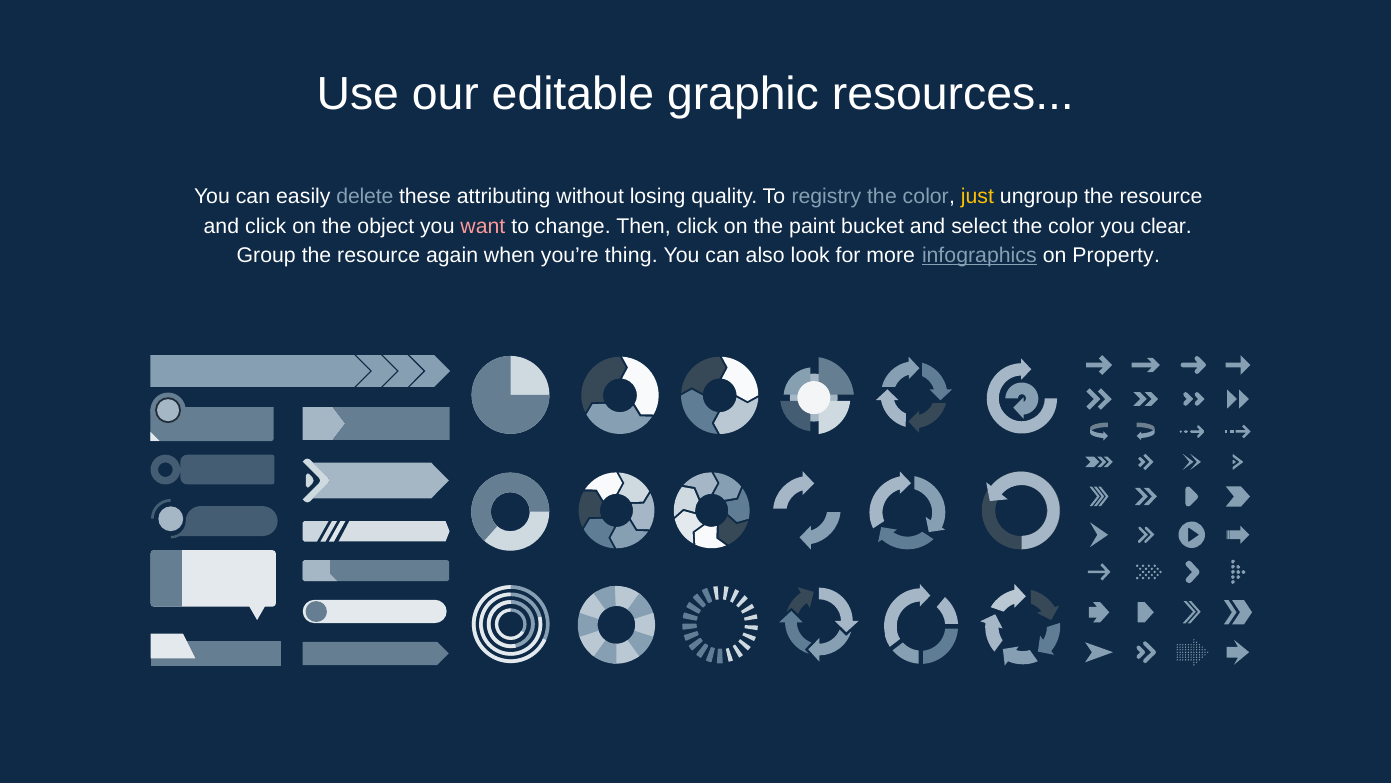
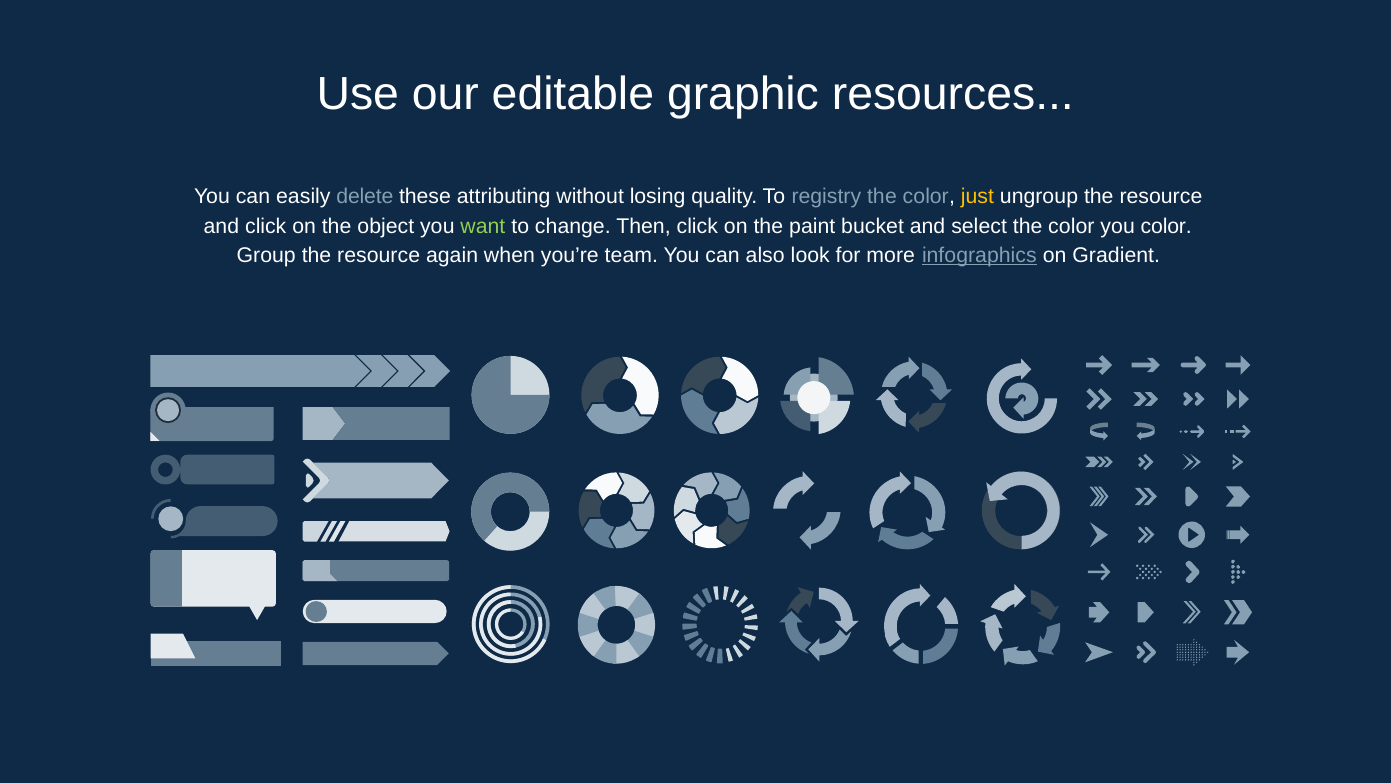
want colour: pink -> light green
you clear: clear -> color
thing: thing -> team
Property: Property -> Gradient
